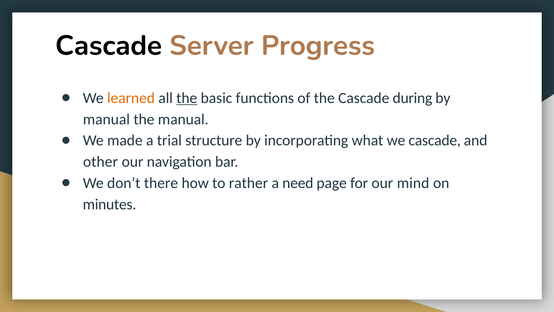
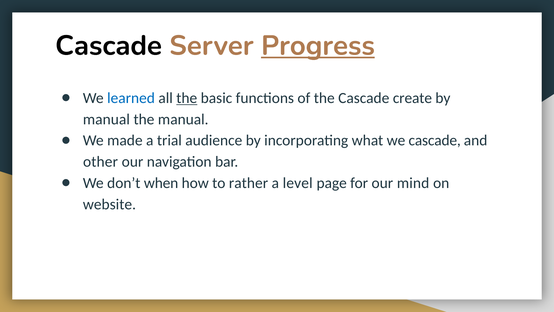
Progress underline: none -> present
learned colour: orange -> blue
during: during -> create
structure: structure -> audience
there: there -> when
need: need -> level
minutes: minutes -> website
